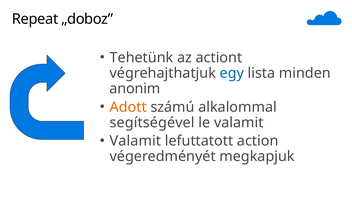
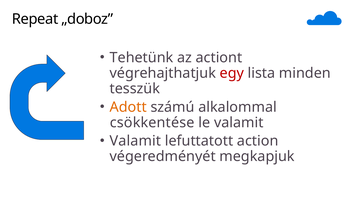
egy colour: blue -> red
anonim: anonim -> tesszük
segítségével: segítségével -> csökkentése
